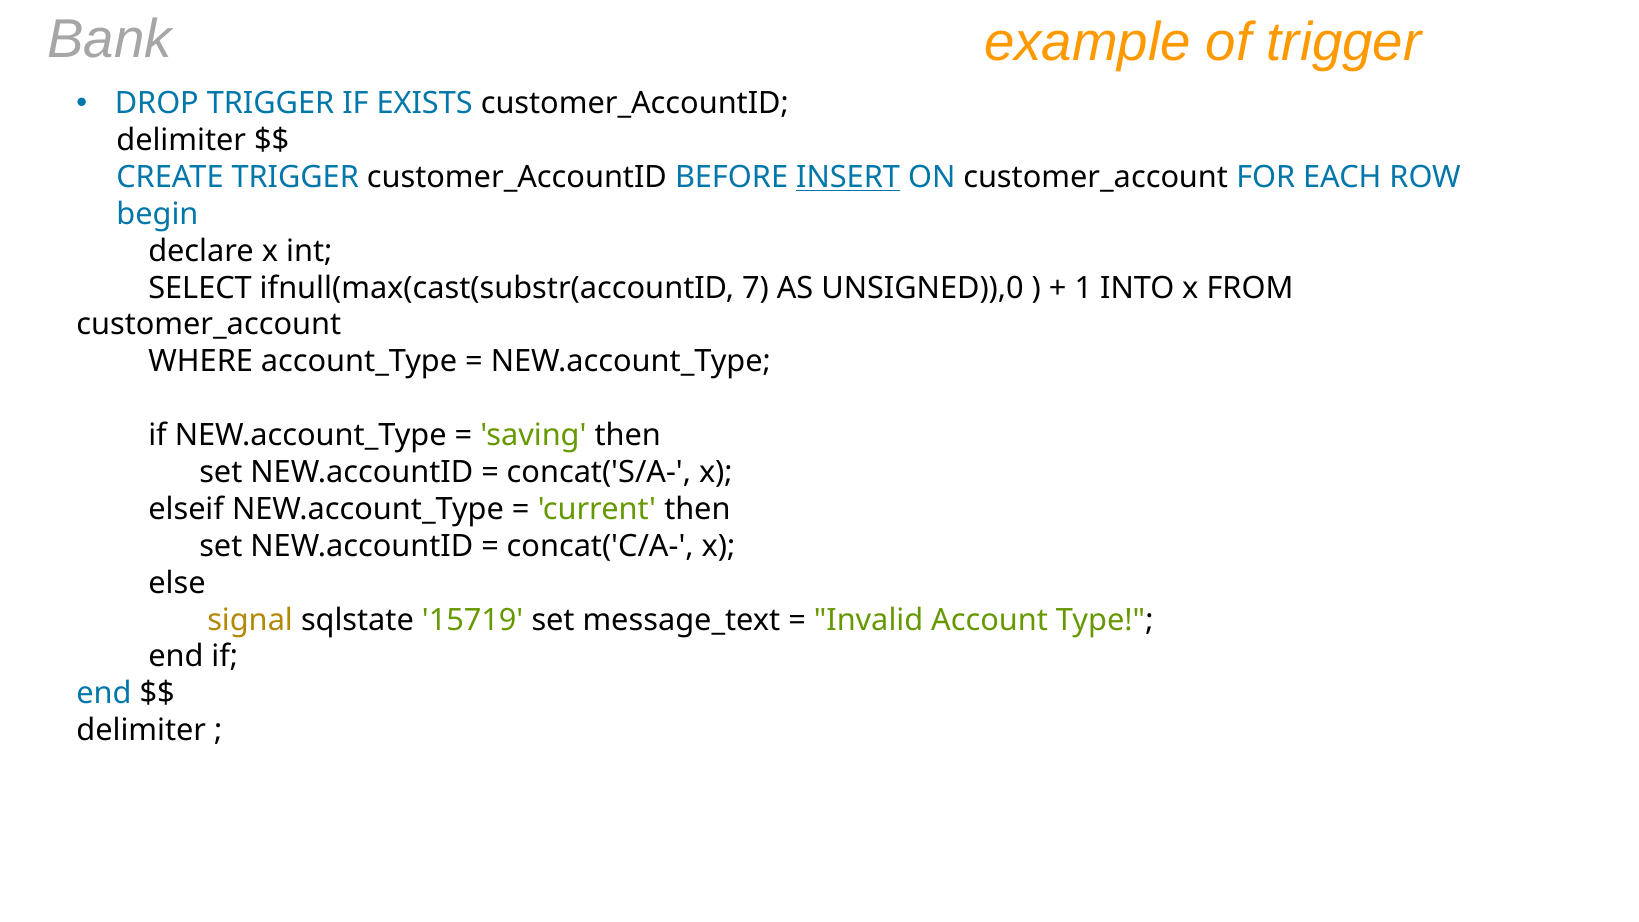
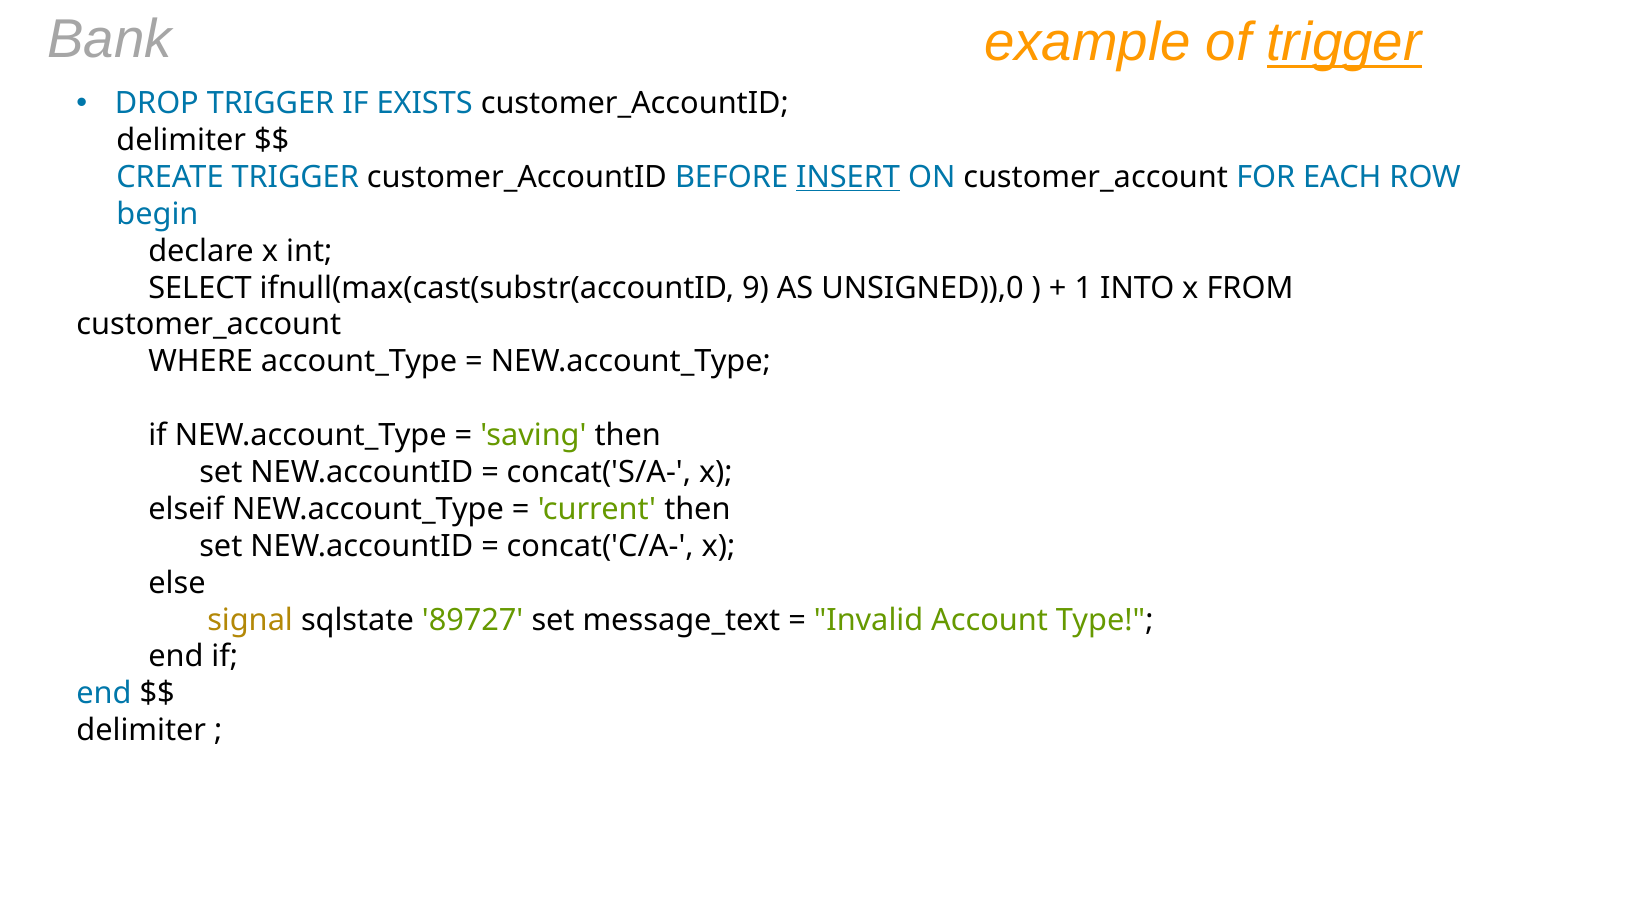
trigger at (1344, 43) underline: none -> present
7: 7 -> 9
15719: 15719 -> 89727
